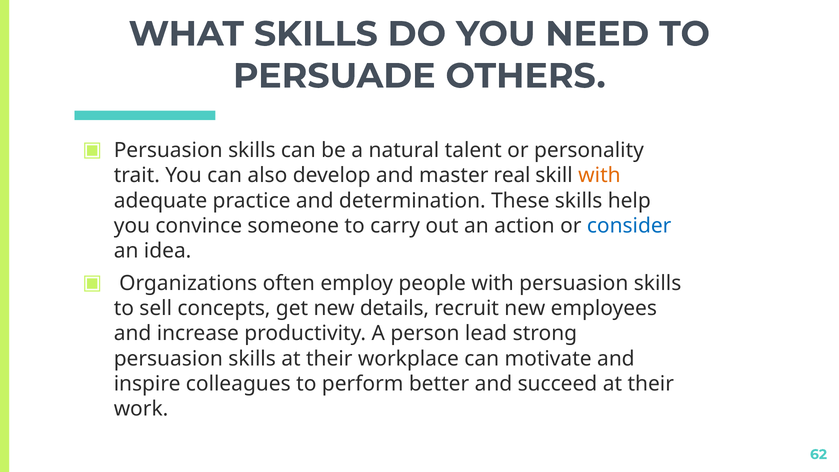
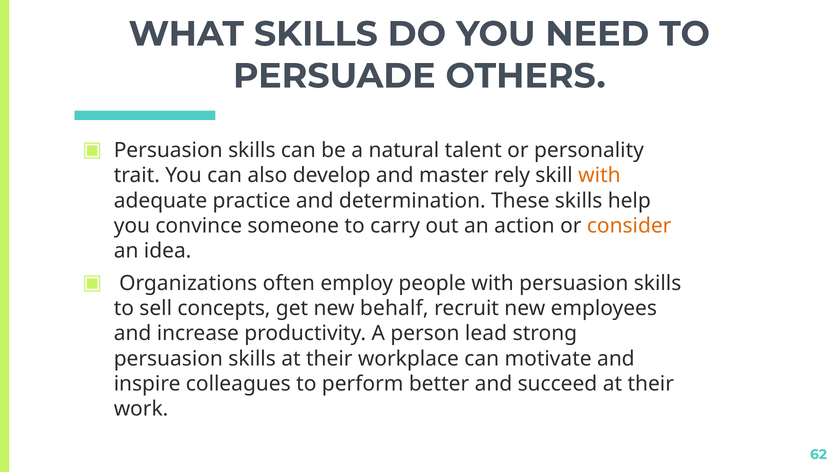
real: real -> rely
consider colour: blue -> orange
details: details -> behalf
